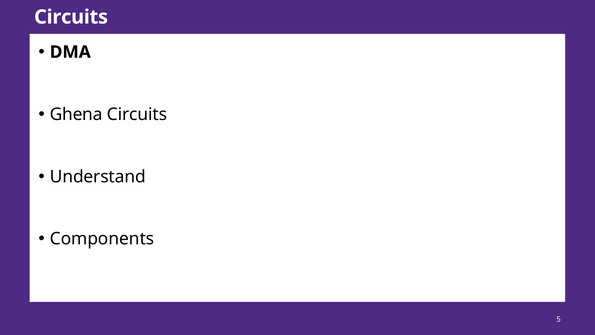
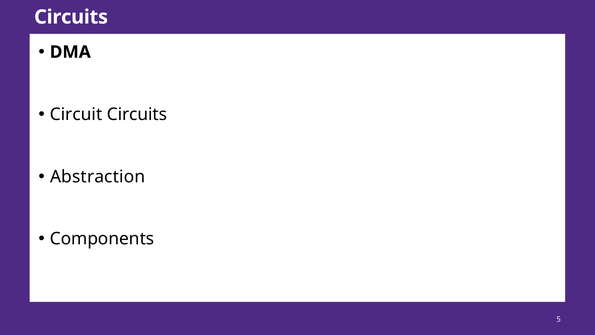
Ghena: Ghena -> Circuit
Understand: Understand -> Abstraction
